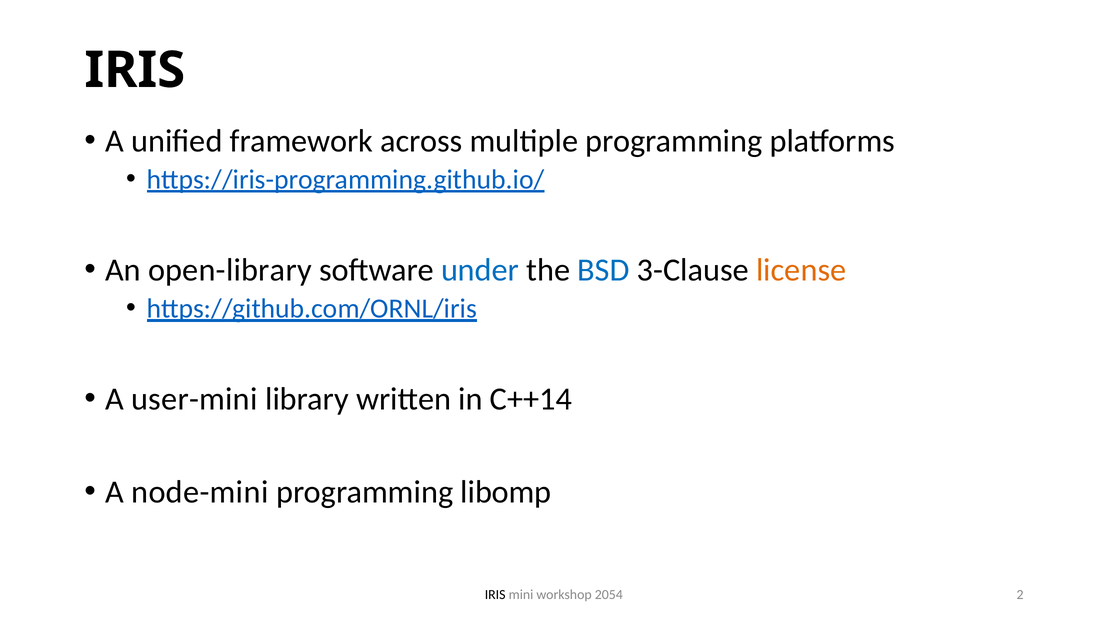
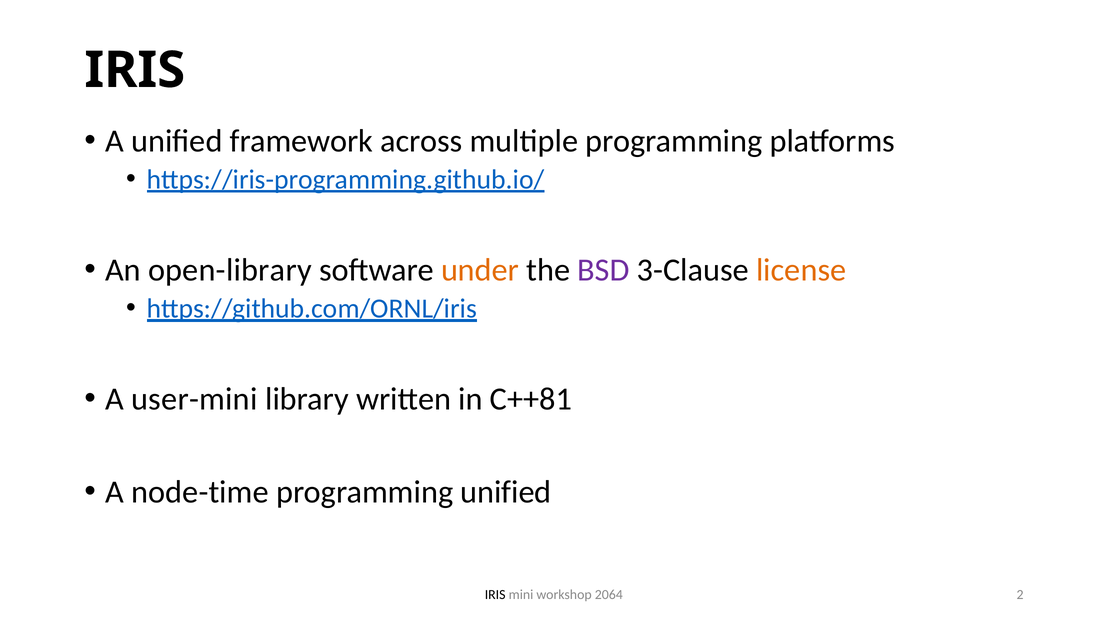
under colour: blue -> orange
BSD colour: blue -> purple
C++14: C++14 -> C++81
node-mini: node-mini -> node-time
programming libomp: libomp -> unified
2054: 2054 -> 2064
